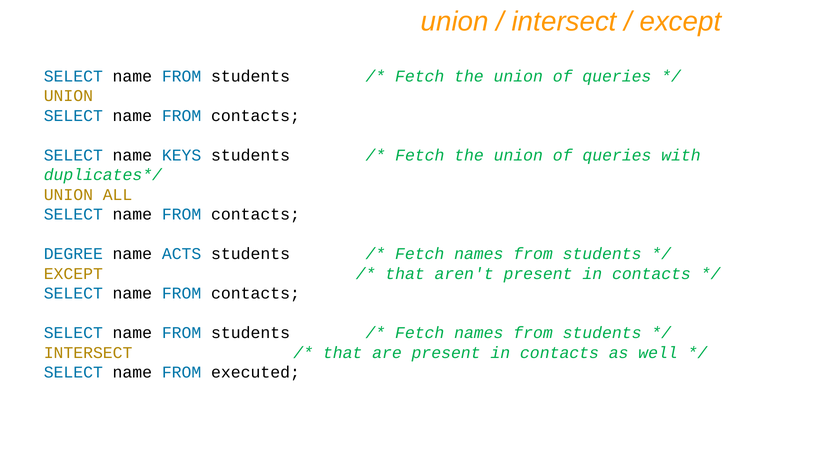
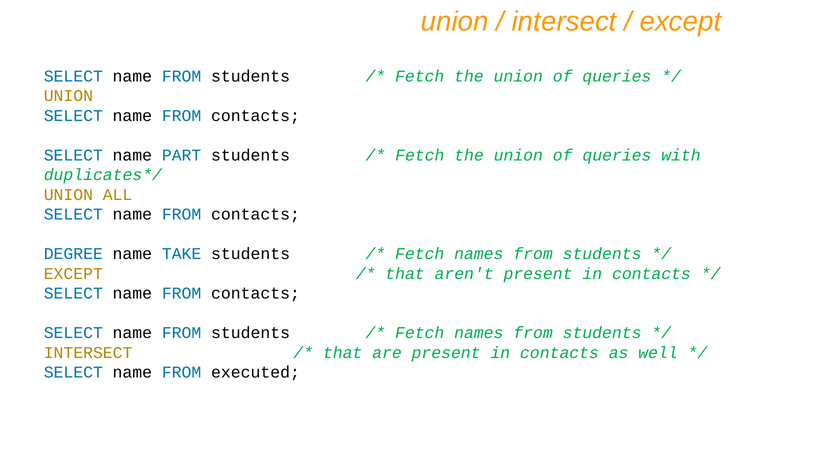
KEYS: KEYS -> PART
ACTS: ACTS -> TAKE
